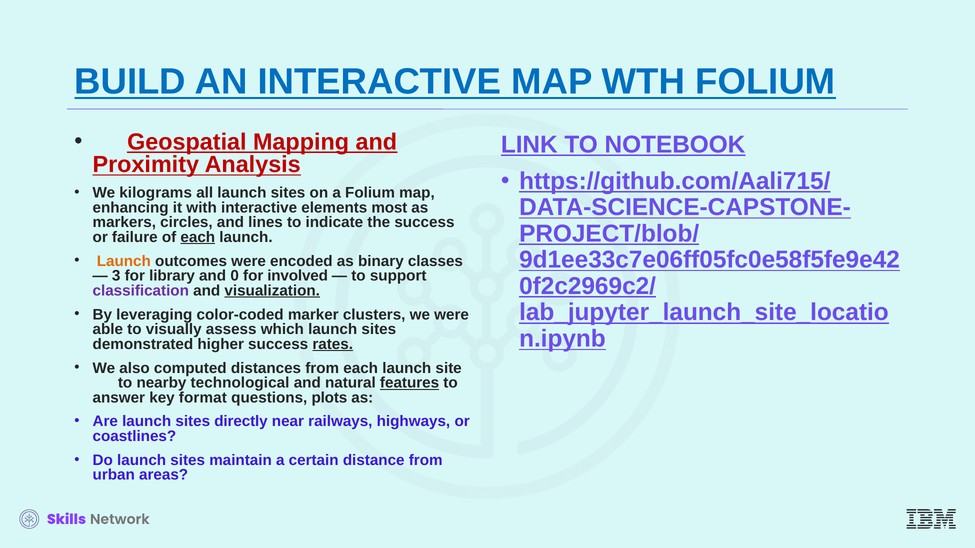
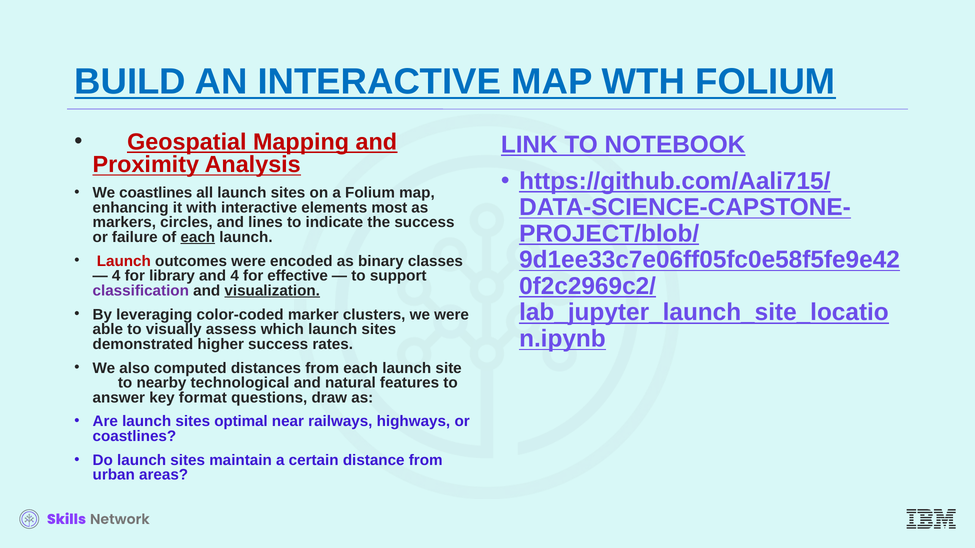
We kilograms: kilograms -> coastlines
Launch at (124, 261) colour: orange -> red
3 at (116, 276): 3 -> 4
and 0: 0 -> 4
involved: involved -> effective
rates underline: present -> none
features underline: present -> none
plots: plots -> draw
directly: directly -> optimal
